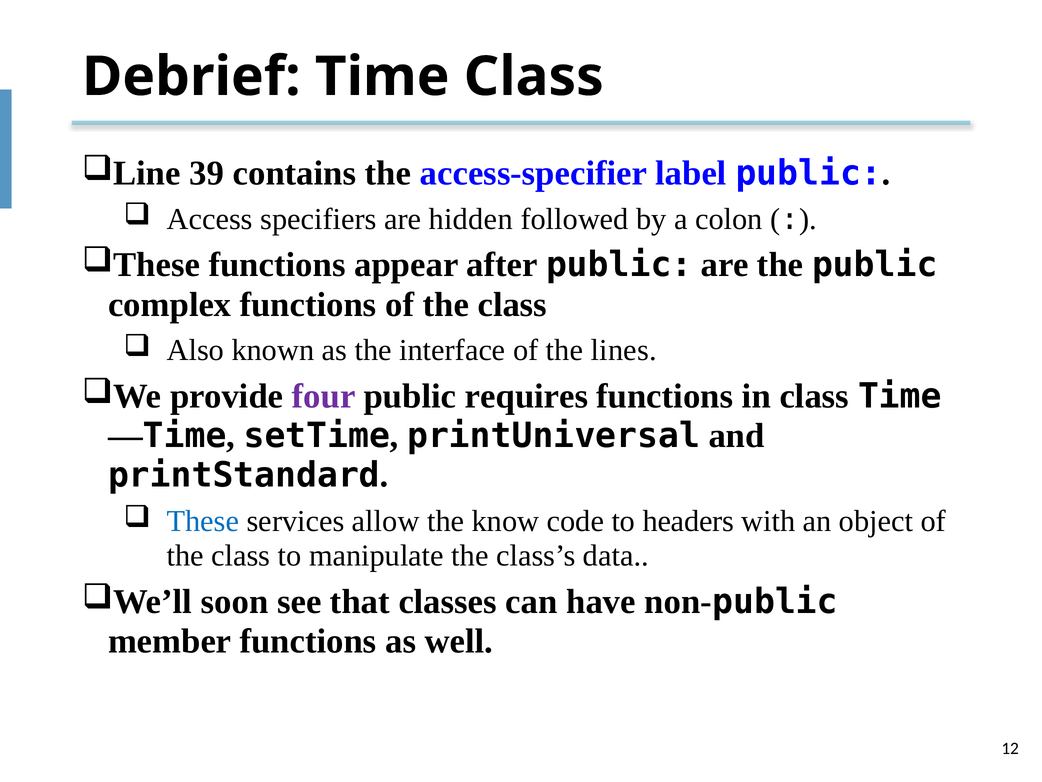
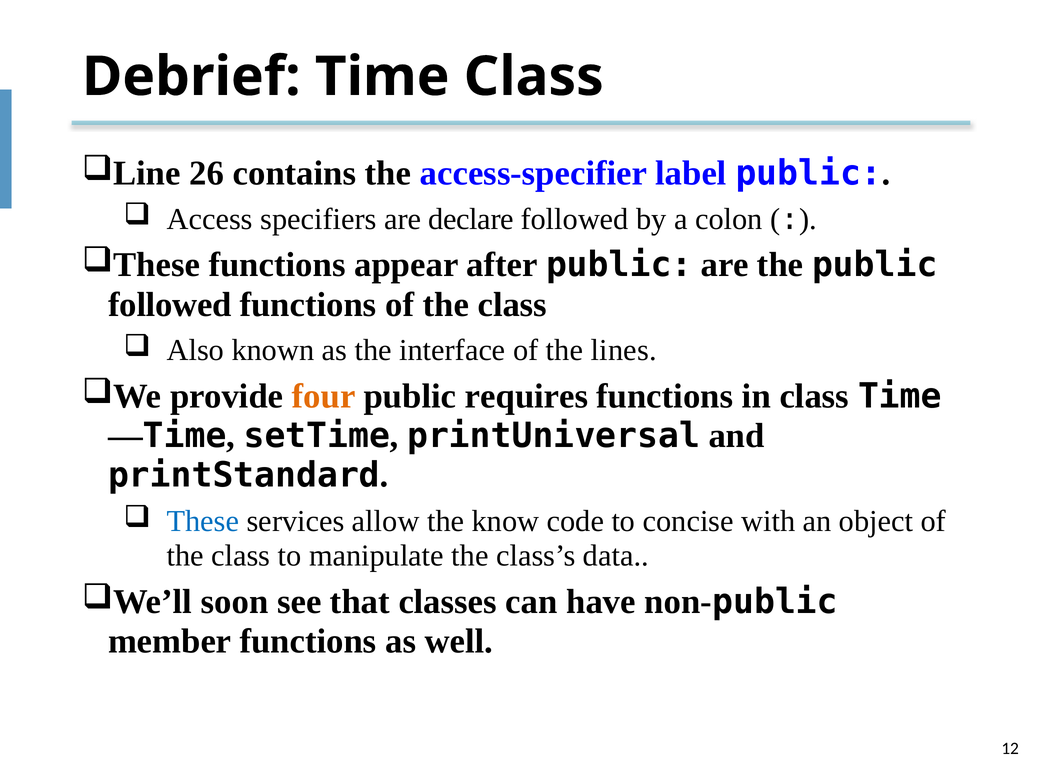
39: 39 -> 26
hidden: hidden -> declare
complex at (170, 304): complex -> followed
four colour: purple -> orange
headers: headers -> concise
